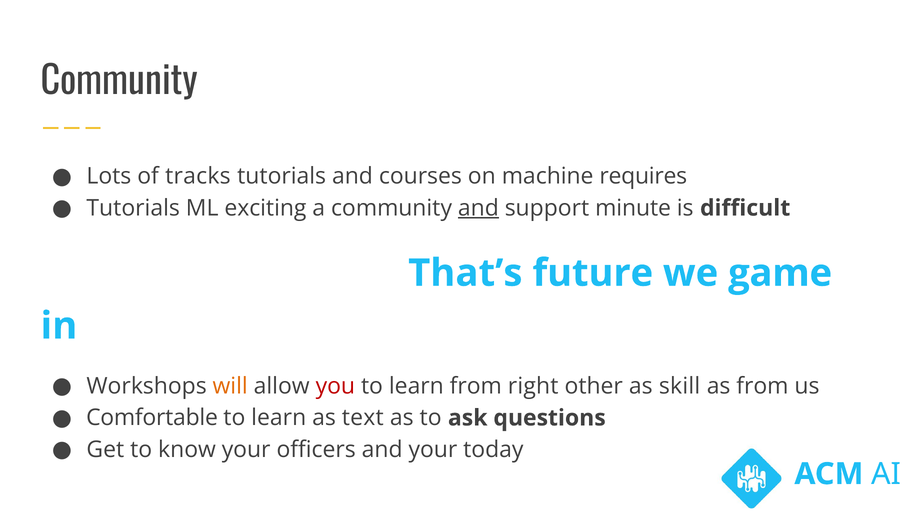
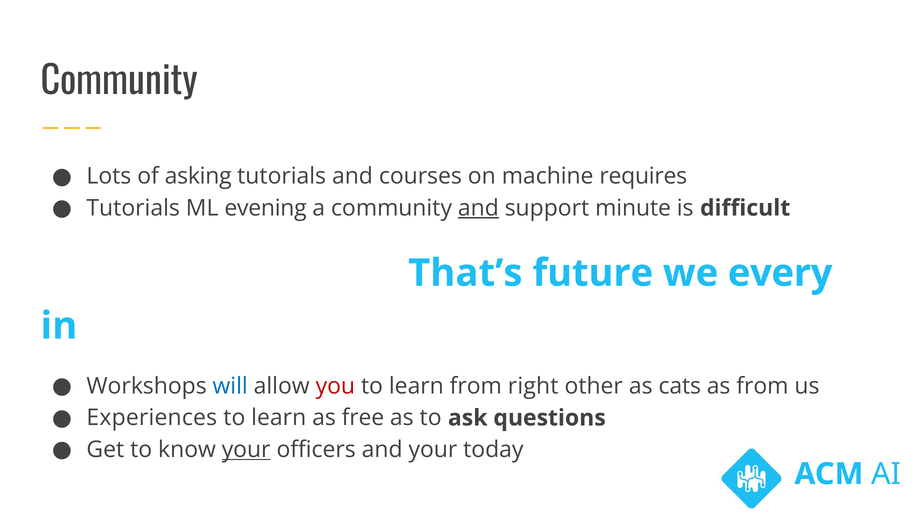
tracks: tracks -> asking
exciting: exciting -> evening
game: game -> every
will colour: orange -> blue
skill: skill -> cats
Comfortable: Comfortable -> Experiences
text: text -> free
your at (246, 450) underline: none -> present
